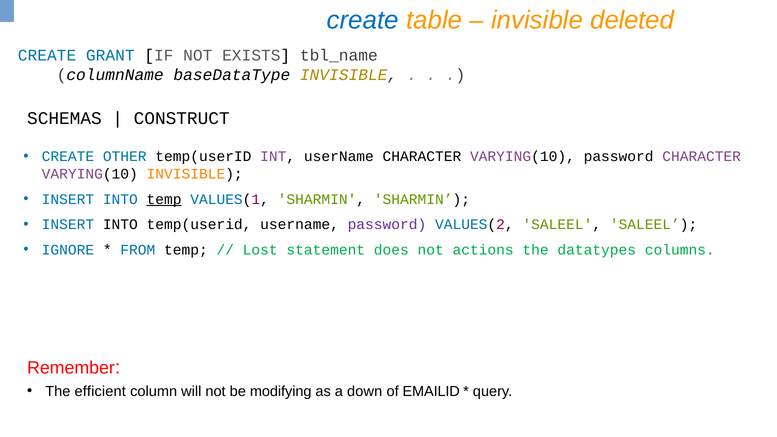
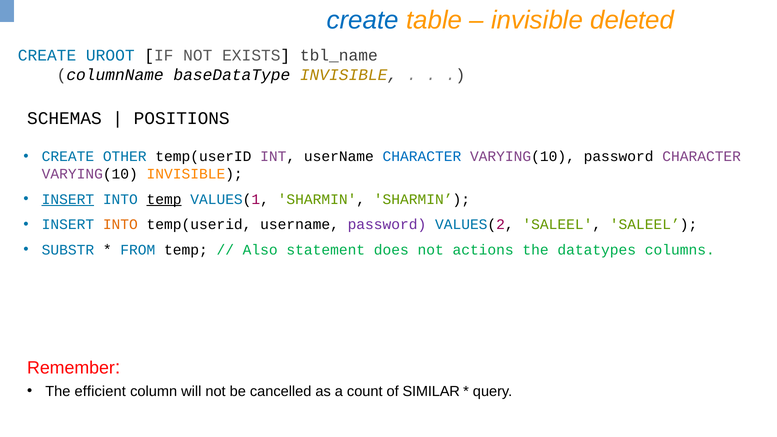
GRANT: GRANT -> UROOT
CONSTRUCT: CONSTRUCT -> POSITIONS
CHARACTER at (422, 157) colour: black -> blue
INSERT at (68, 199) underline: none -> present
INTO at (120, 225) colour: black -> orange
IGNORE: IGNORE -> SUBSTR
Lost: Lost -> Also
modifying: modifying -> cancelled
down: down -> count
EMAILID: EMAILID -> SIMILAR
